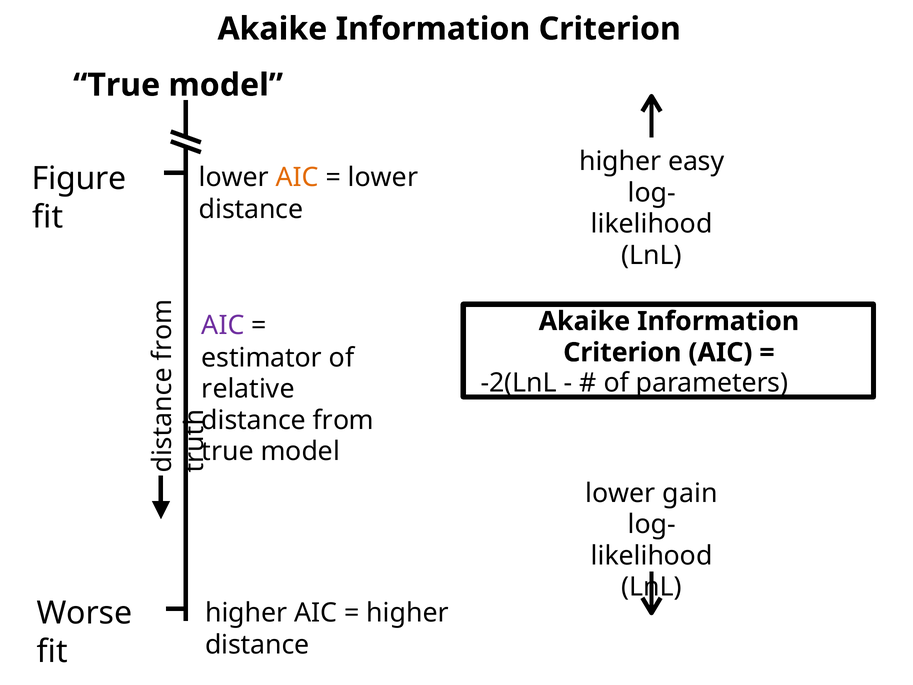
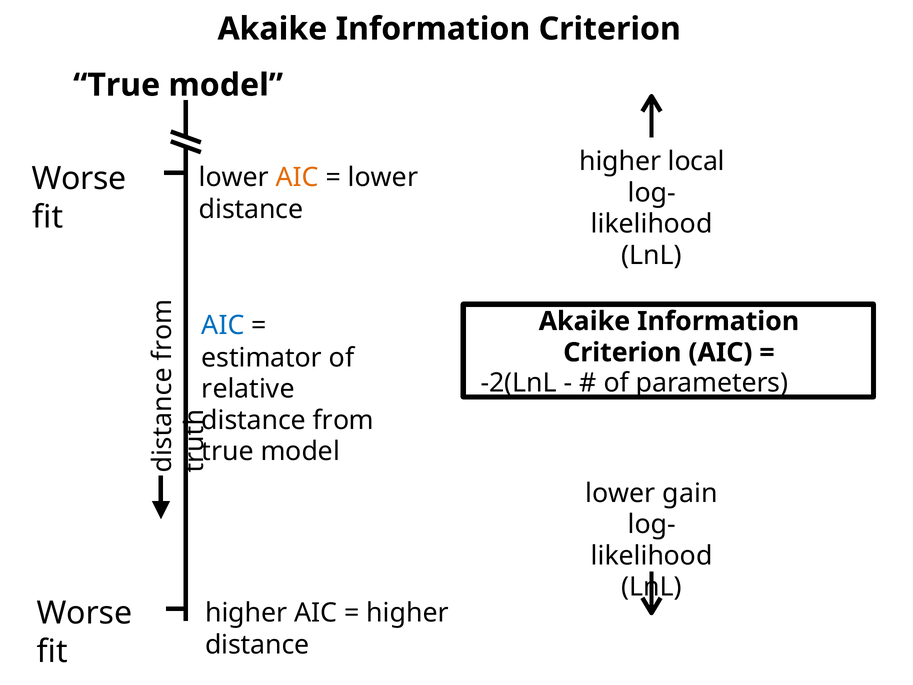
easy: easy -> local
Figure at (79, 179): Figure -> Worse
AIC at (223, 325) colour: purple -> blue
